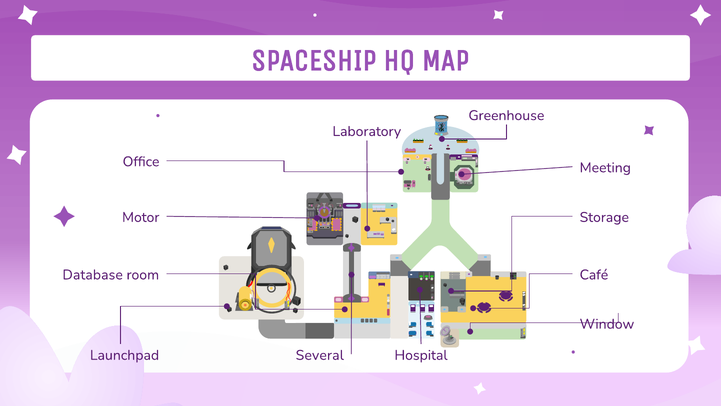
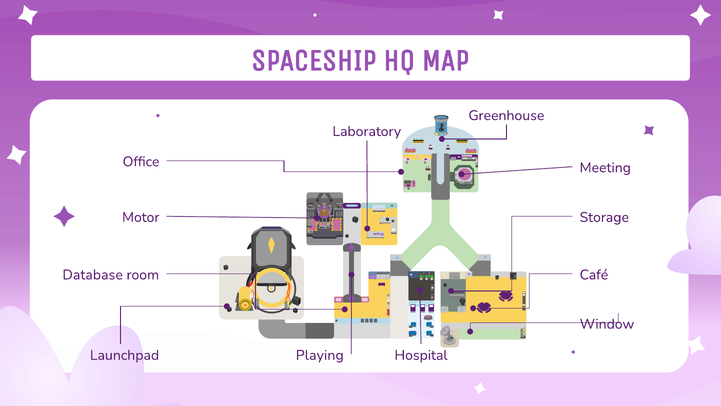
Several: Several -> Playing
